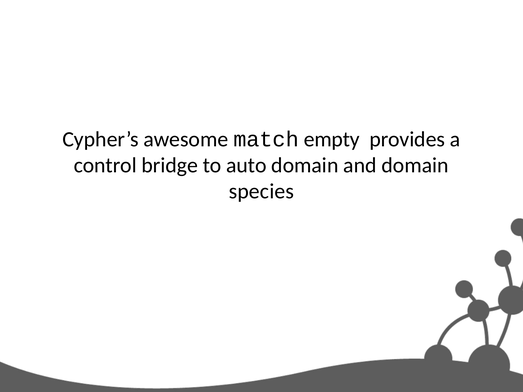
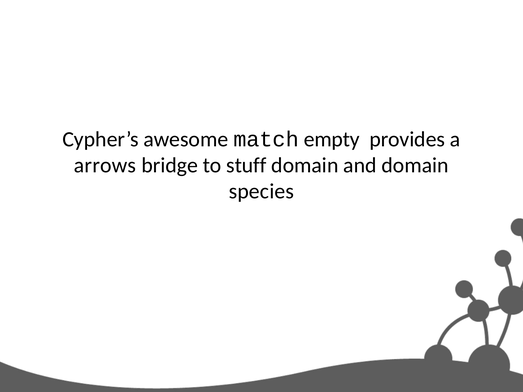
control: control -> arrows
auto: auto -> stuff
